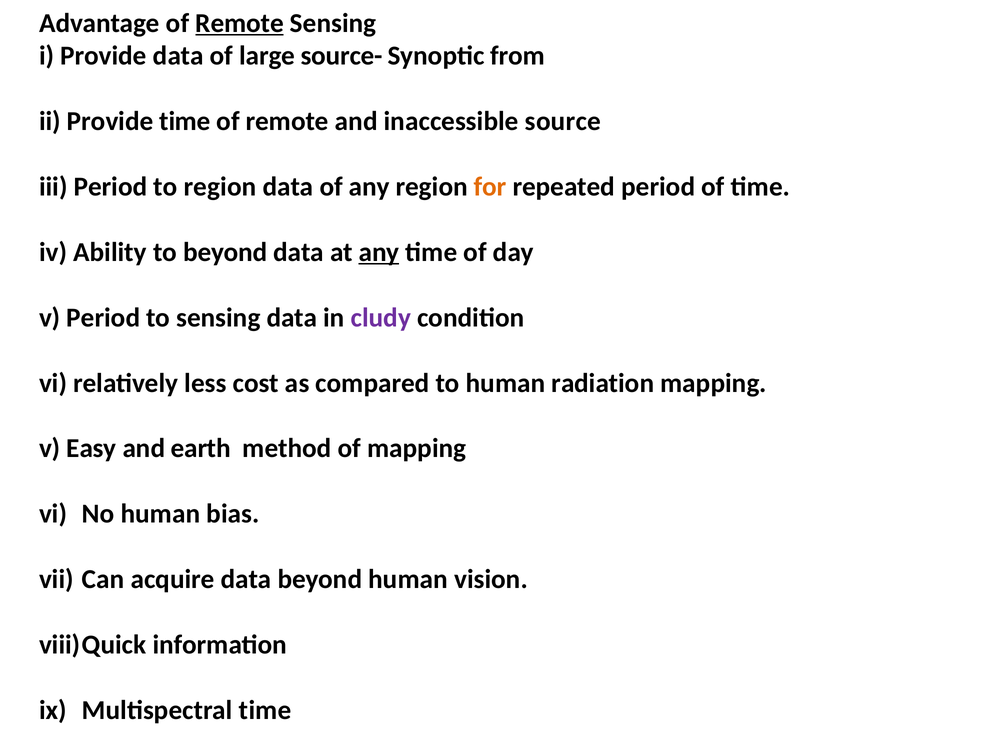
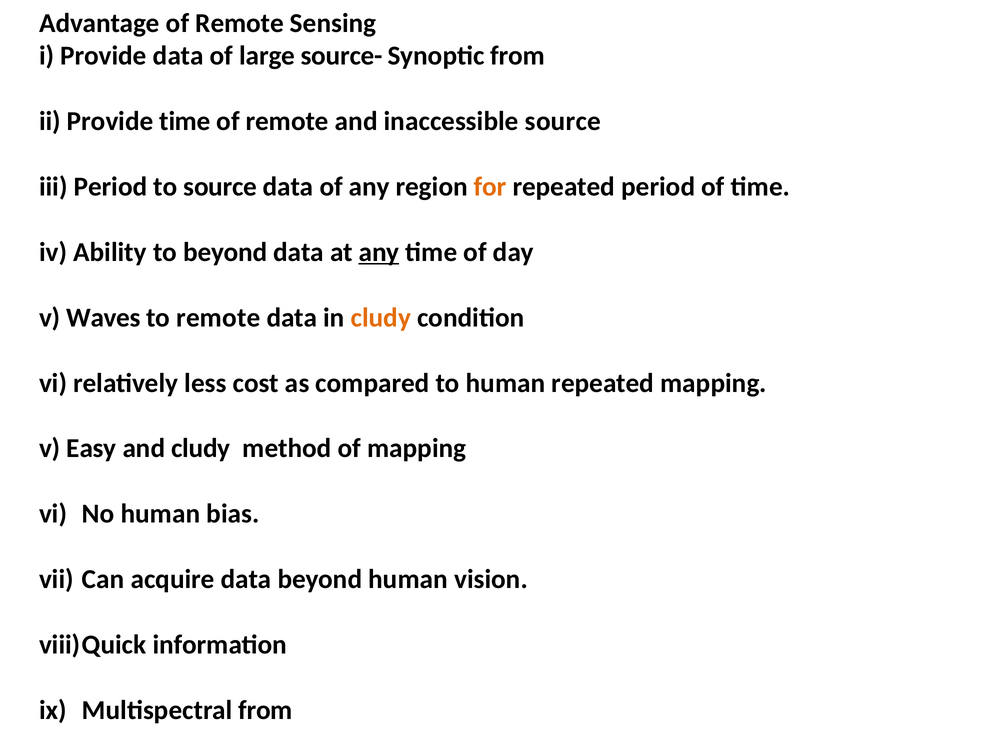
Remote at (240, 23) underline: present -> none
to region: region -> source
v Period: Period -> Waves
to sensing: sensing -> remote
cludy at (381, 317) colour: purple -> orange
human radiation: radiation -> repeated
and earth: earth -> cludy
Multispectral time: time -> from
